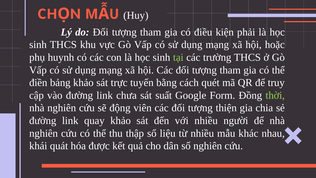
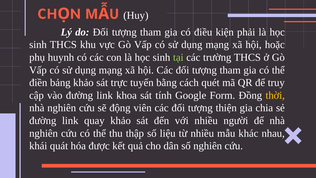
chưa: chưa -> khoa
suất: suất -> tính
thời colour: light green -> yellow
